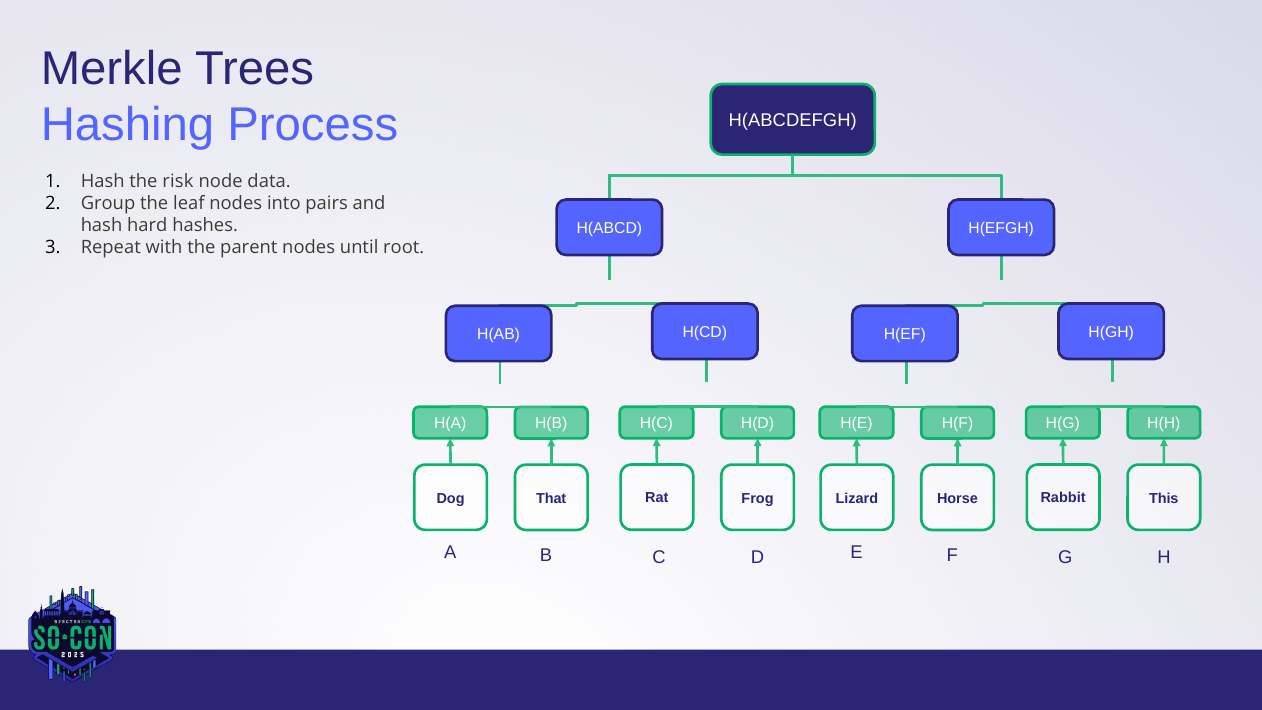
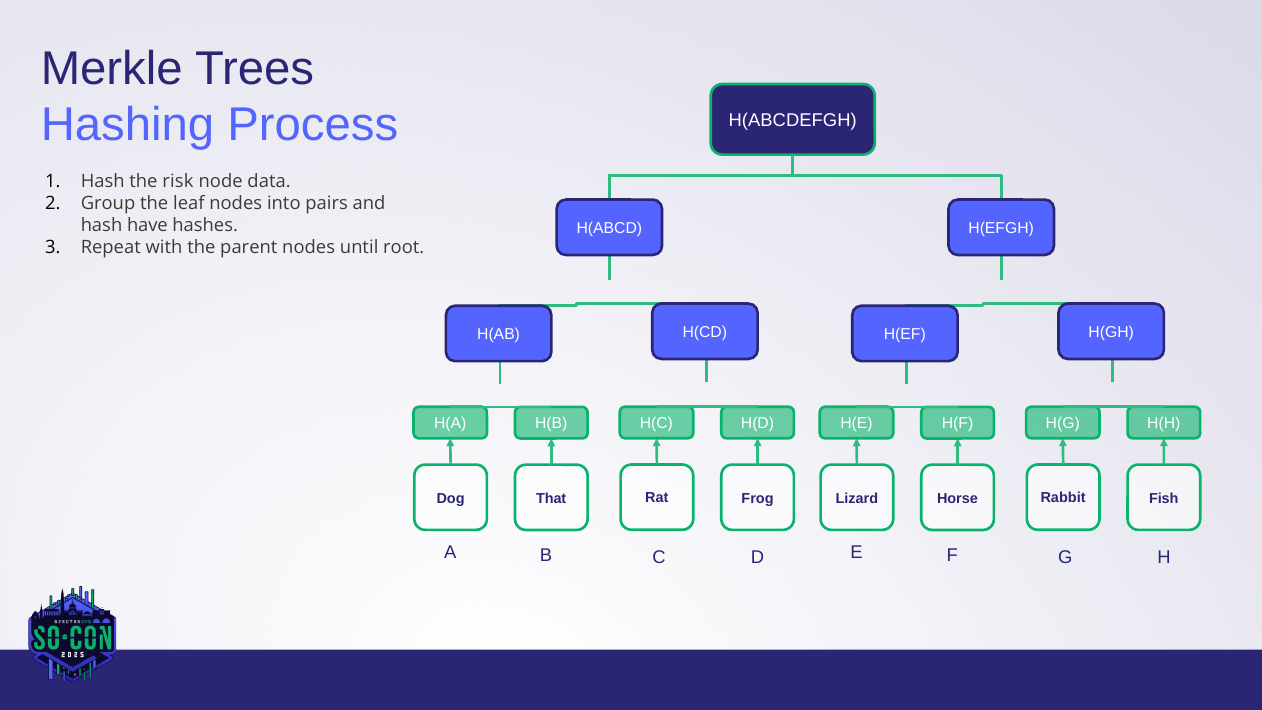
hard: hard -> have
This: This -> Fish
